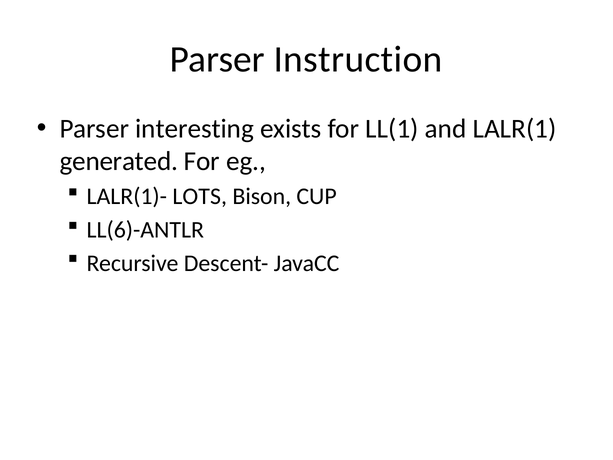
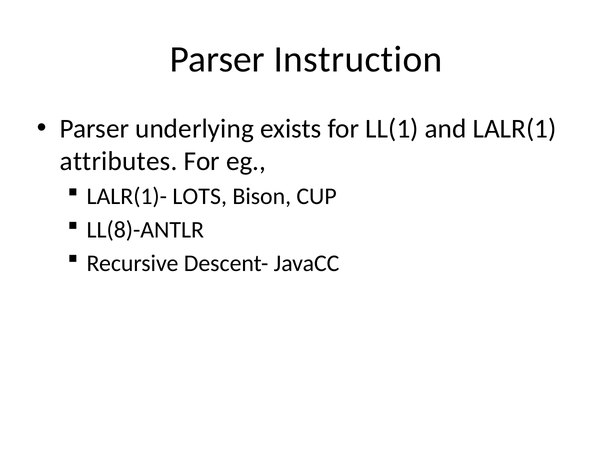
interesting: interesting -> underlying
generated: generated -> attributes
LL(6)-ANTLR: LL(6)-ANTLR -> LL(8)-ANTLR
